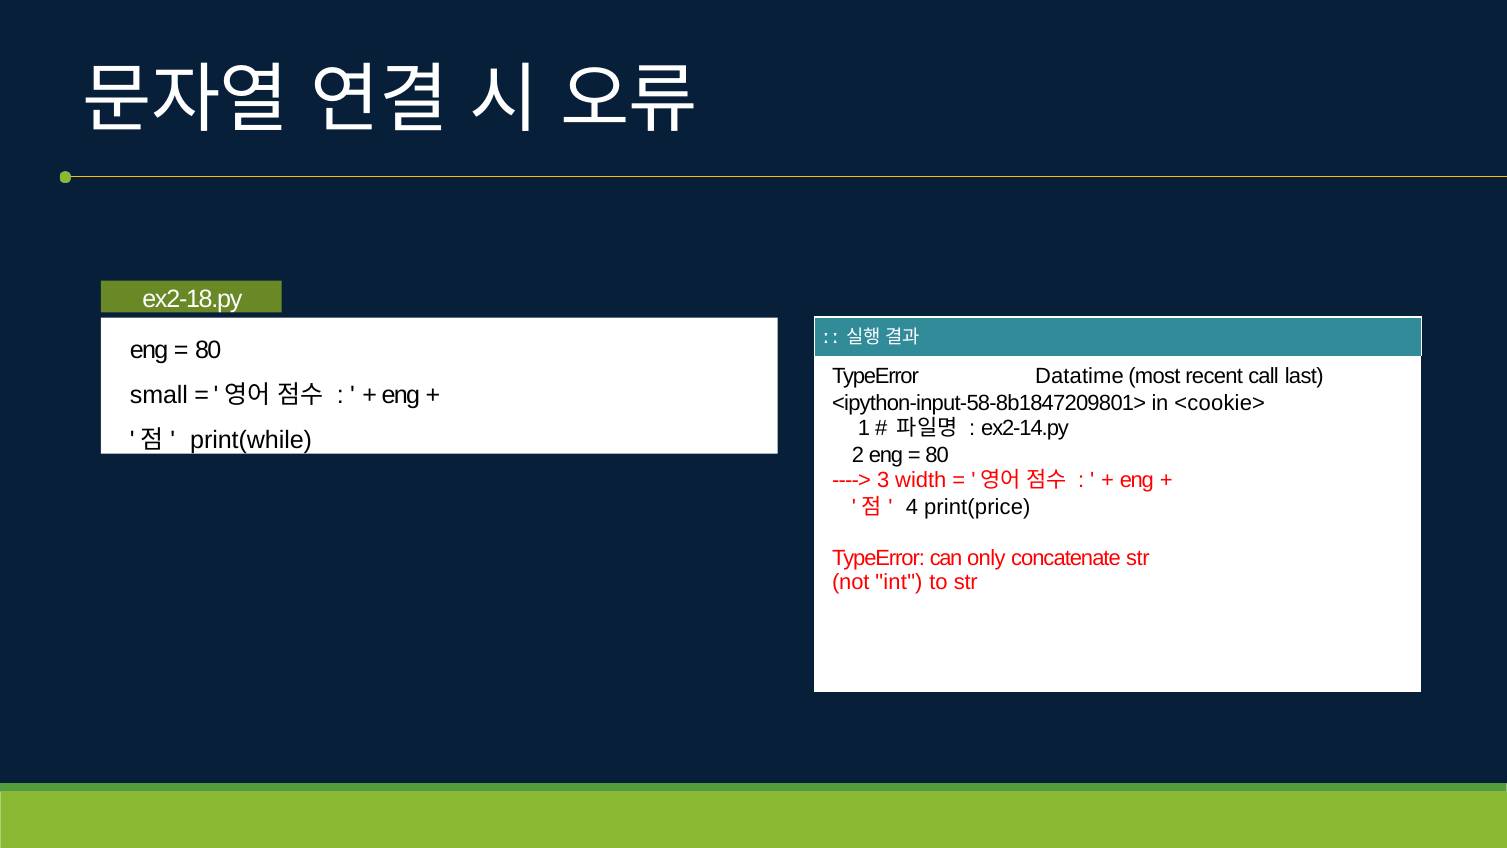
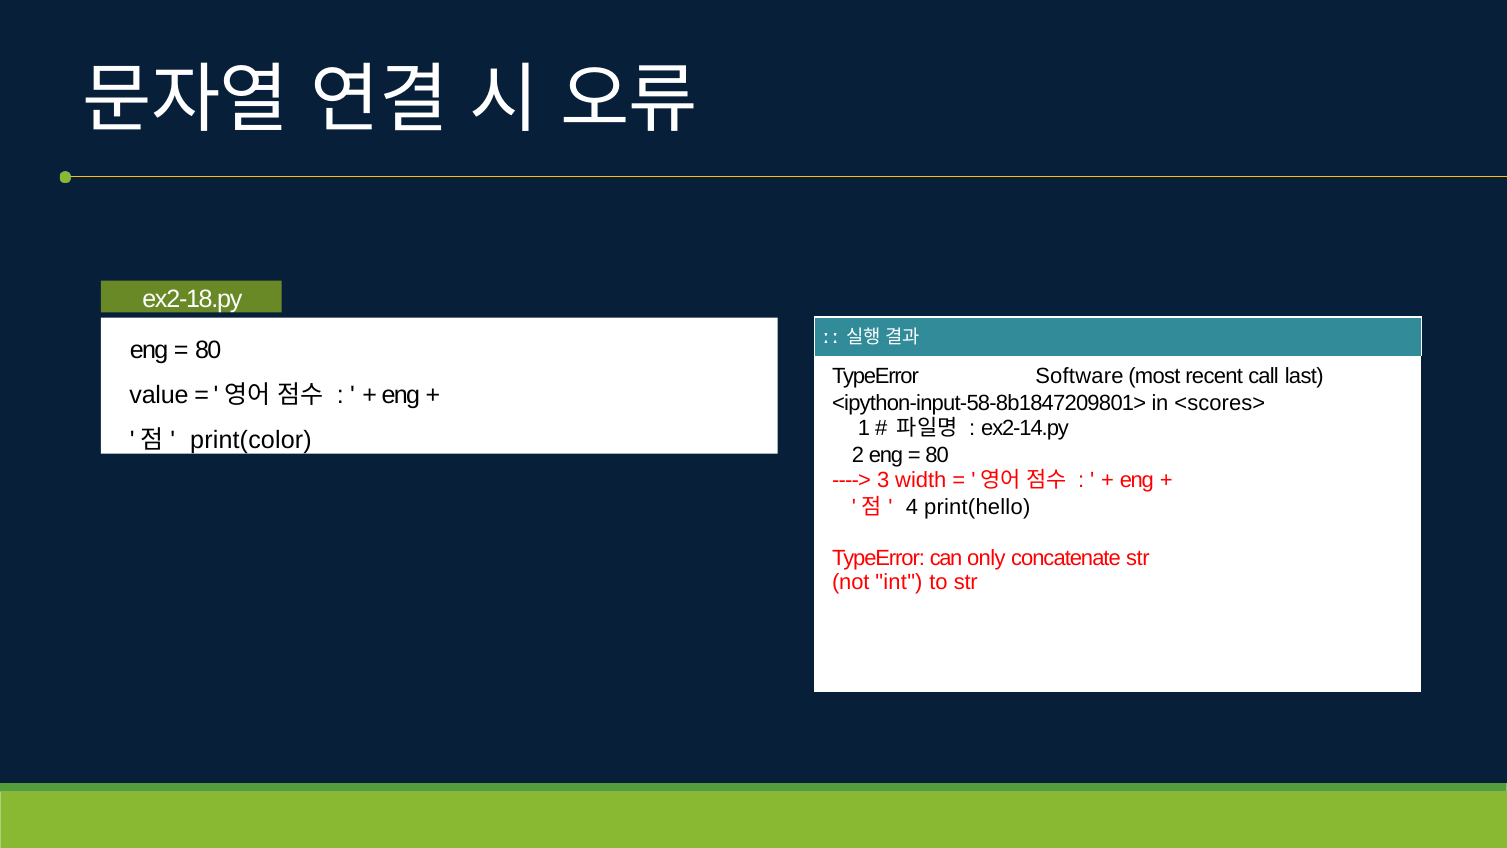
Datatime: Datatime -> Software
small: small -> value
<cookie>: <cookie> -> <scores>
print(while: print(while -> print(color
print(price: print(price -> print(hello
